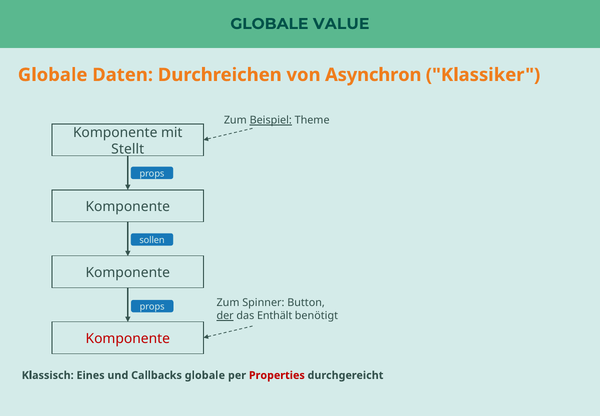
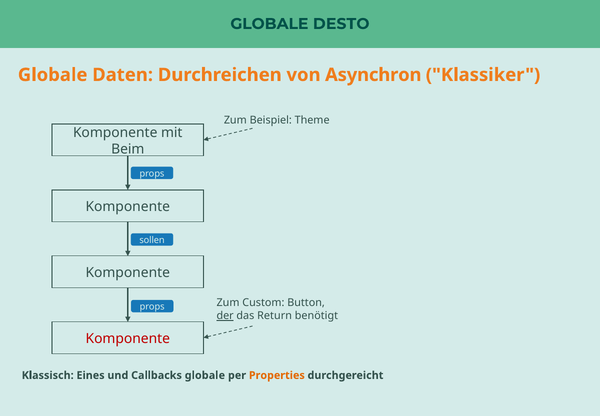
VALUE: VALUE -> DESTO
Beispiel underline: present -> none
Stellt: Stellt -> Beim
Spinner: Spinner -> Custom
Enthält: Enthält -> Return
Properties colour: red -> orange
